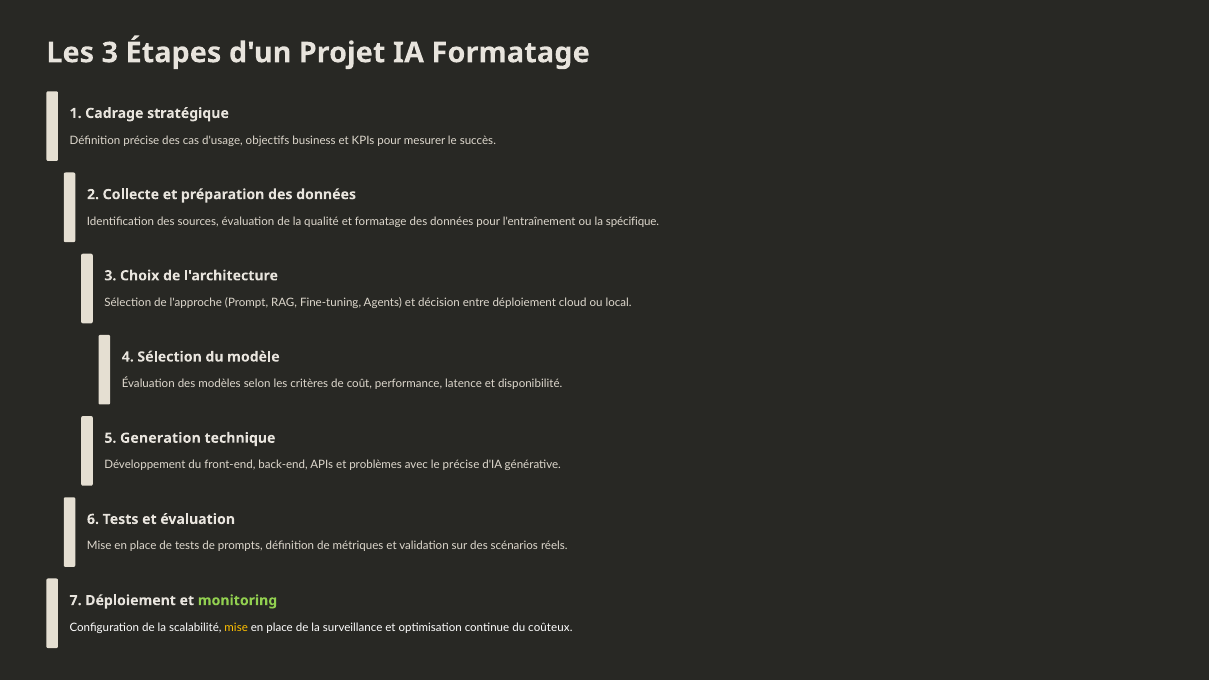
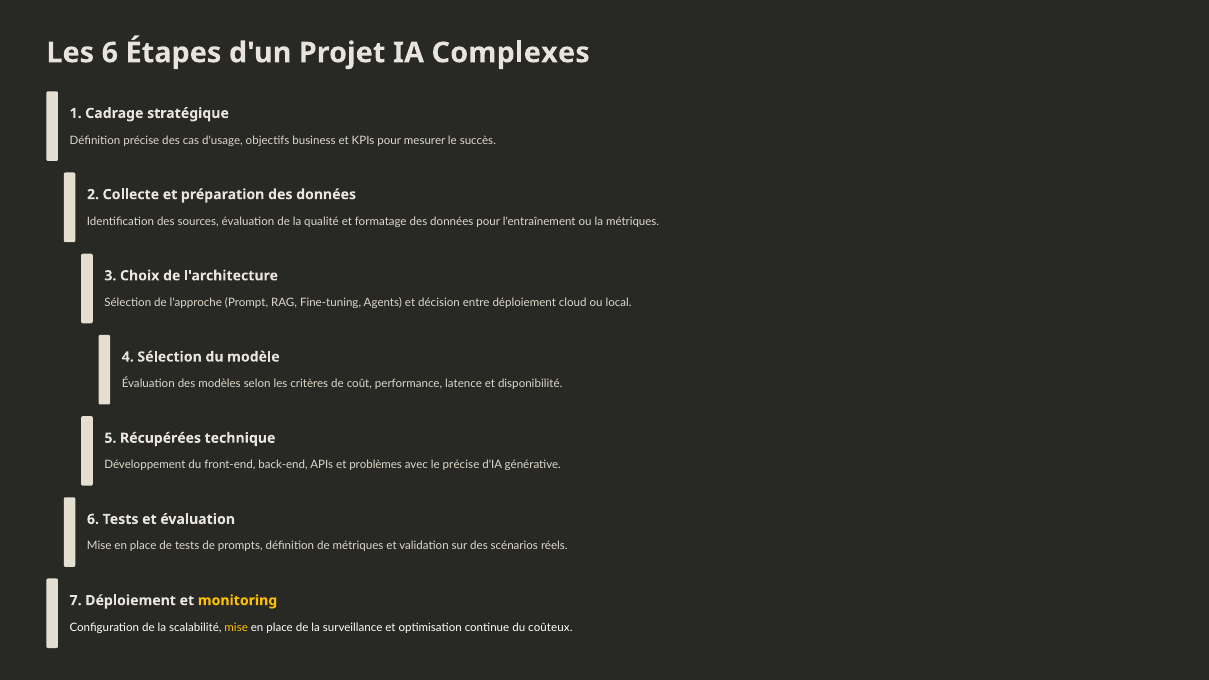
Les 3: 3 -> 6
IA Formatage: Formatage -> Complexes
la spécifique: spécifique -> métriques
Generation: Generation -> Récupérées
monitoring colour: light green -> yellow
